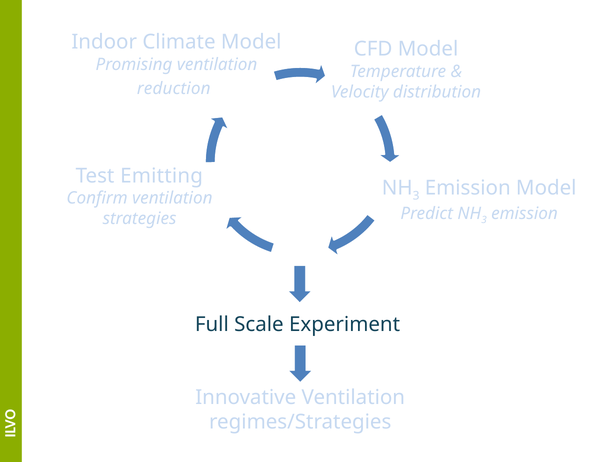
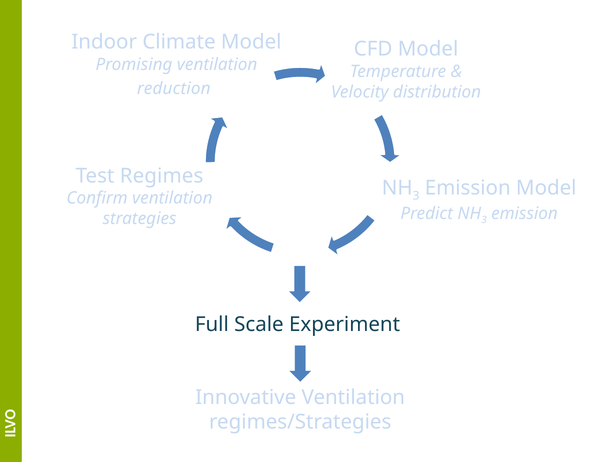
Emitting: Emitting -> Regimes
